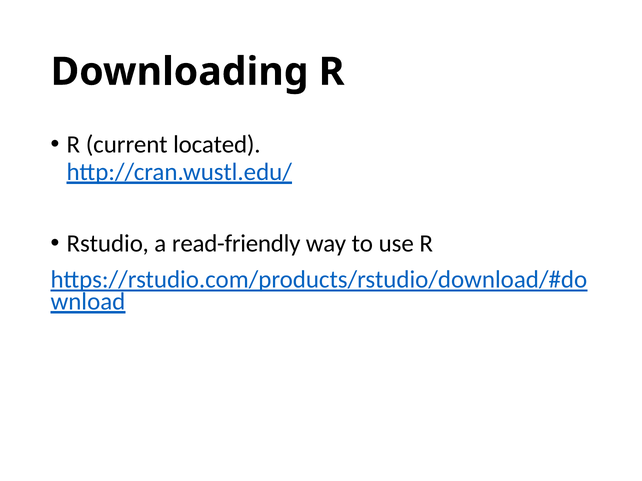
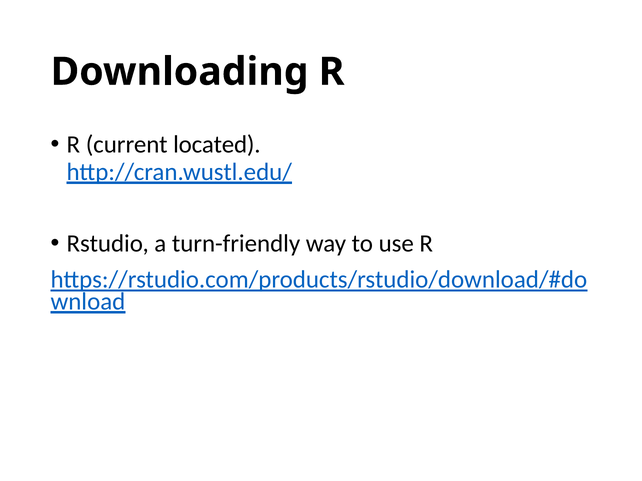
read-friendly: read-friendly -> turn-friendly
